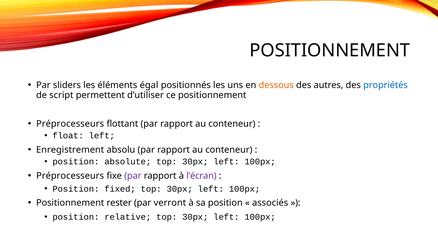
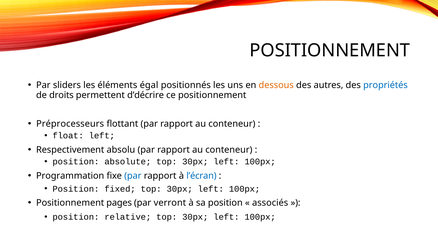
script: script -> droits
d’utiliser: d’utiliser -> d’décrire
Enregistrement: Enregistrement -> Respectivement
Préprocesseurs at (70, 176): Préprocesseurs -> Programmation
par at (133, 176) colour: purple -> blue
l’écran colour: purple -> blue
rester: rester -> pages
